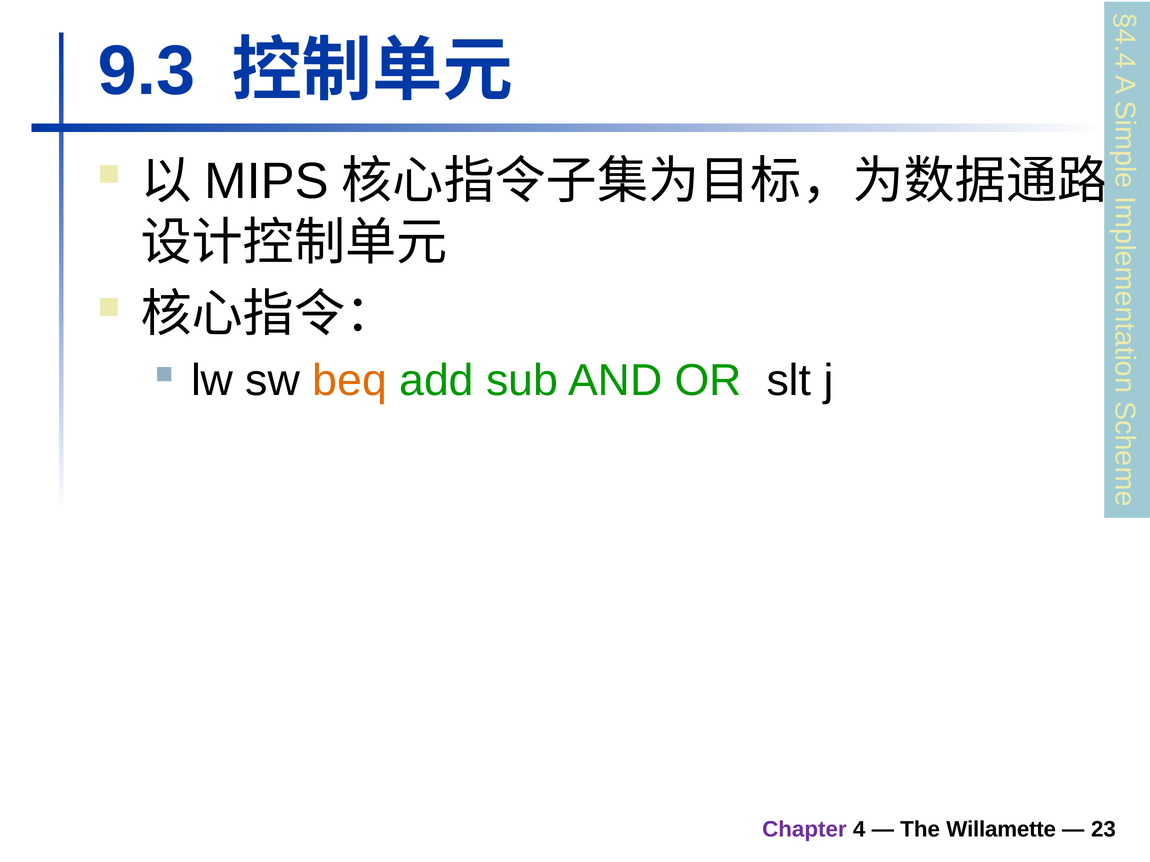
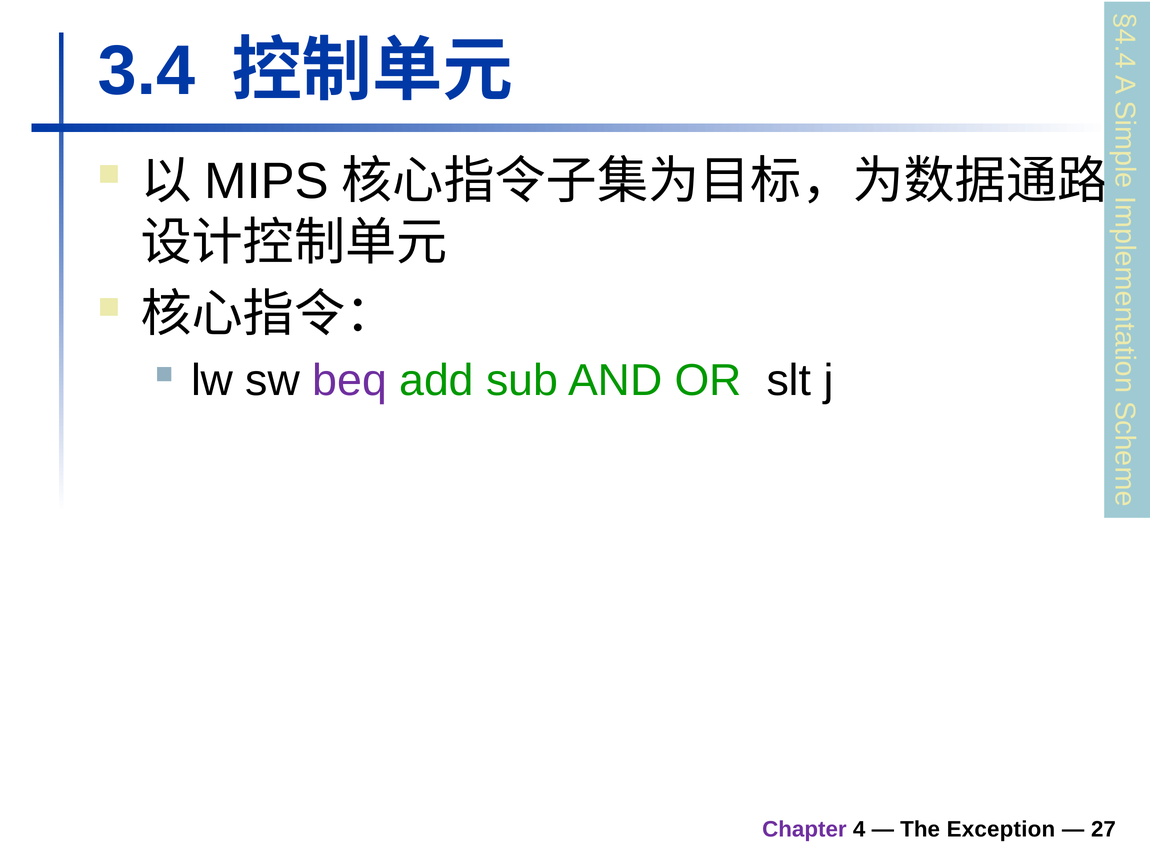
9.3: 9.3 -> 3.4
beq colour: orange -> purple
Willamette: Willamette -> Exception
23: 23 -> 27
